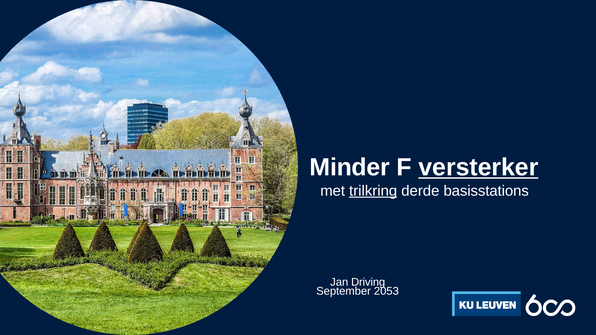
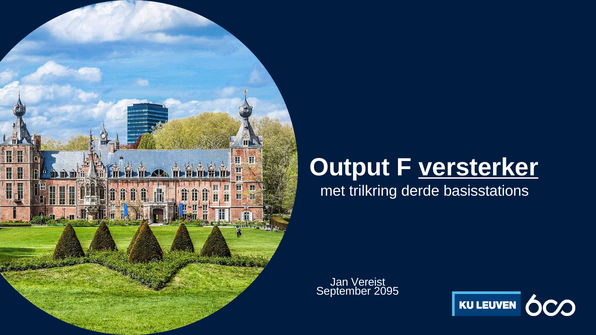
Minder: Minder -> Output
trilkring underline: present -> none
Driving: Driving -> Vereist
2053: 2053 -> 2095
